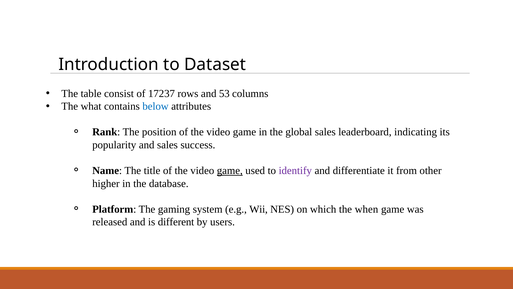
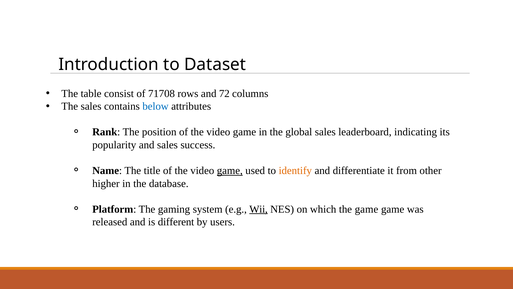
17237: 17237 -> 71708
53: 53 -> 72
The what: what -> sales
identify colour: purple -> orange
Wii underline: none -> present
the when: when -> game
